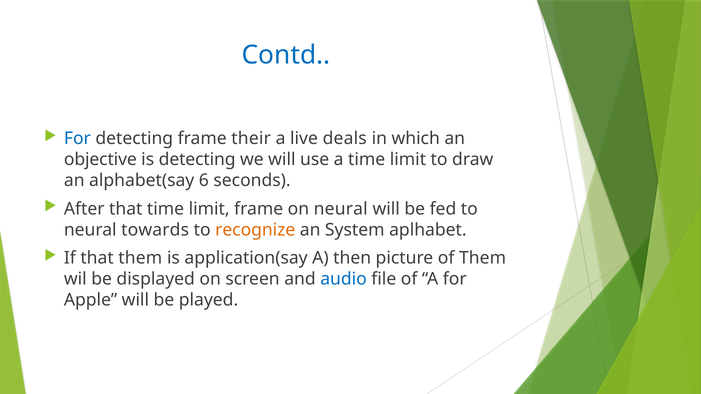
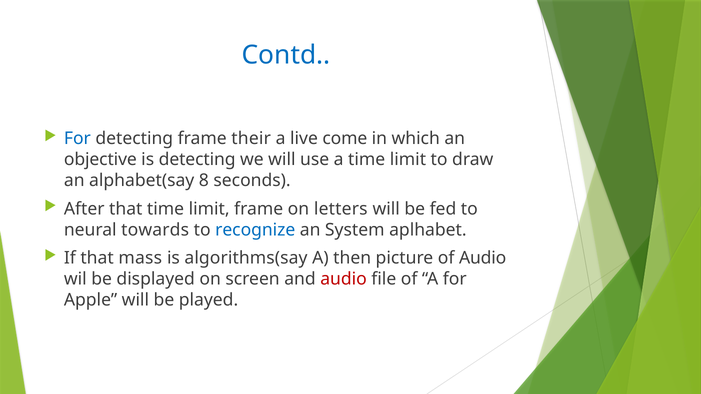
deals: deals -> come
6: 6 -> 8
on neural: neural -> letters
recognize colour: orange -> blue
that them: them -> mass
application(say: application(say -> algorithms(say
of Them: Them -> Audio
audio at (344, 279) colour: blue -> red
